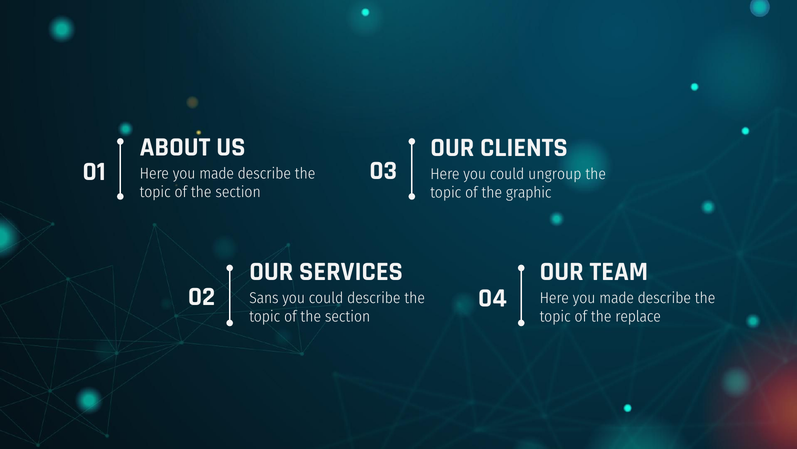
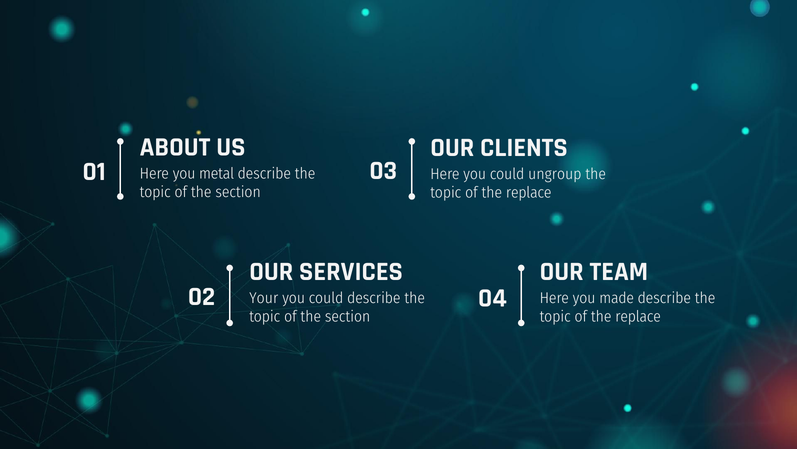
made at (217, 173): made -> metal
graphic at (529, 192): graphic -> replace
Sans: Sans -> Your
